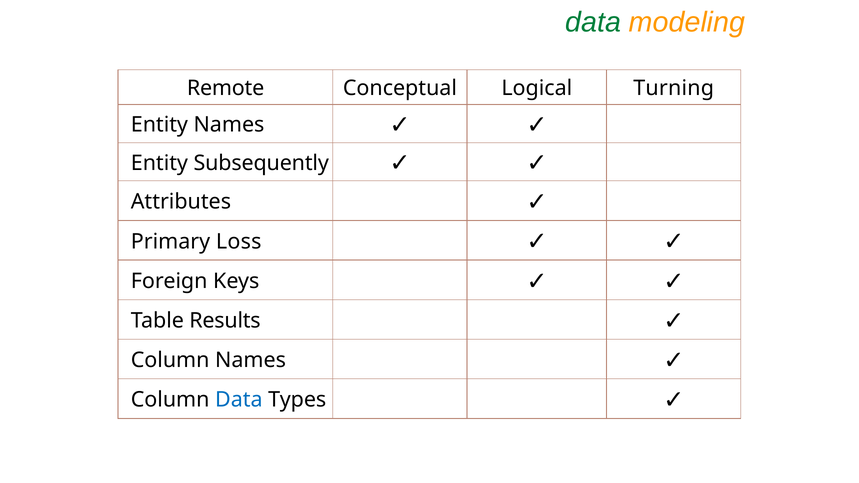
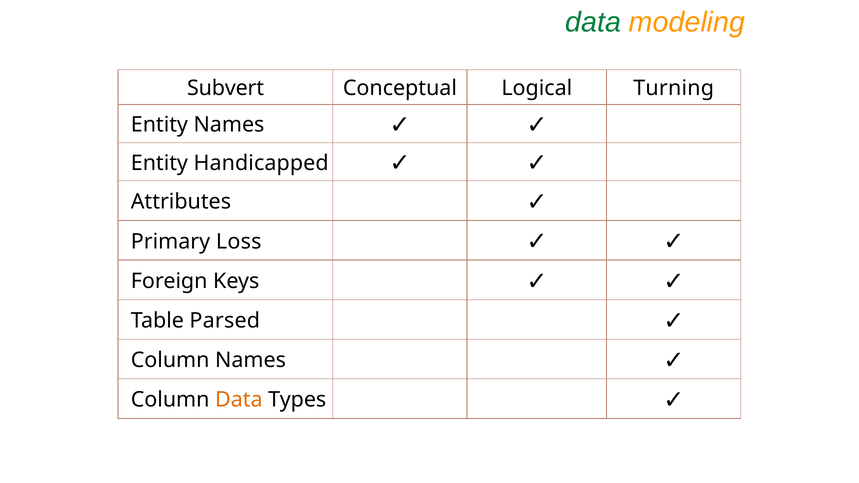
Remote: Remote -> Subvert
Subsequently: Subsequently -> Handicapped
Results: Results -> Parsed
Data at (239, 400) colour: blue -> orange
